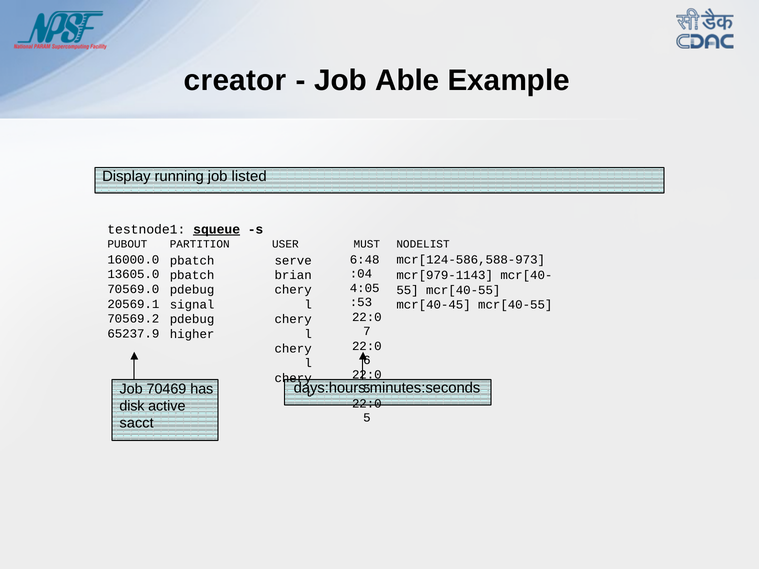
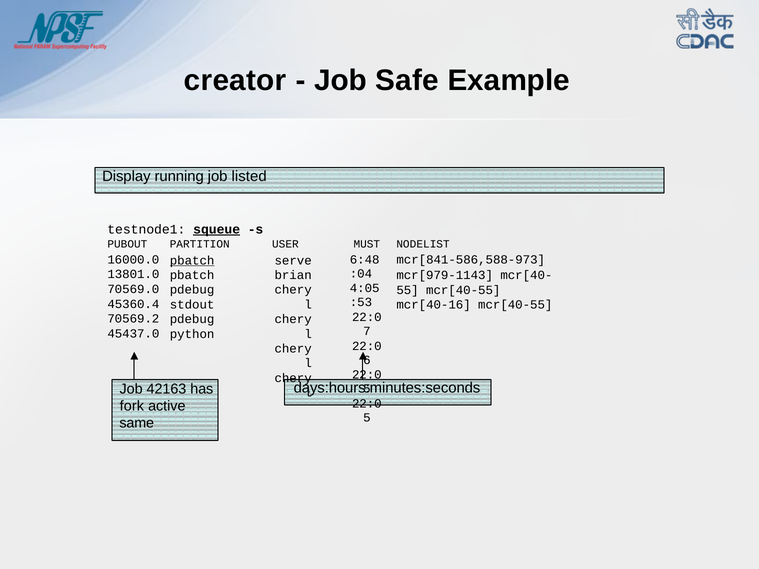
Able: Able -> Safe
mcr[124-586,588-973: mcr[124-586,588-973 -> mcr[841-586,588-973
pbatch at (192, 261) underline: none -> present
13605.0: 13605.0 -> 13801.0
20569.1: 20569.1 -> 45360.4
signal: signal -> stdout
mcr[40-45: mcr[40-45 -> mcr[40-16
65237.9: 65237.9 -> 45437.0
higher: higher -> python
70469: 70469 -> 42163
disk: disk -> fork
sacct: sacct -> same
